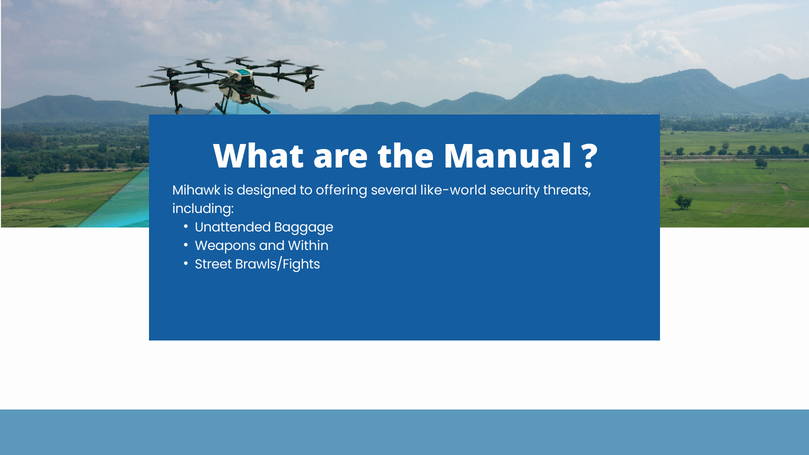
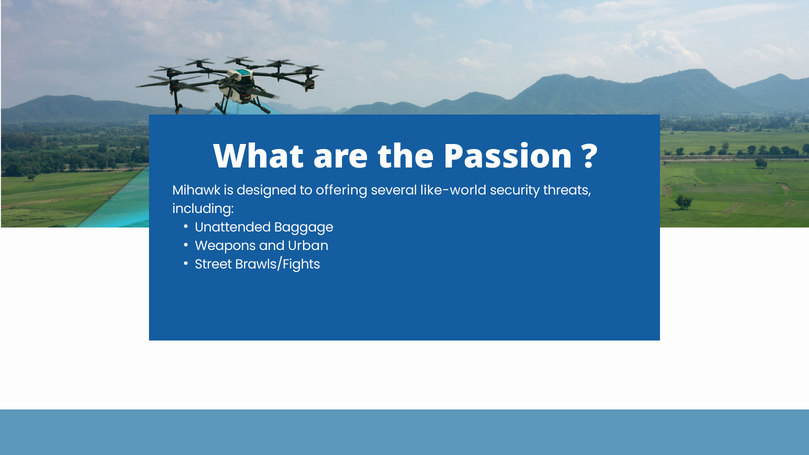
Manual: Manual -> Passion
Within: Within -> Urban
